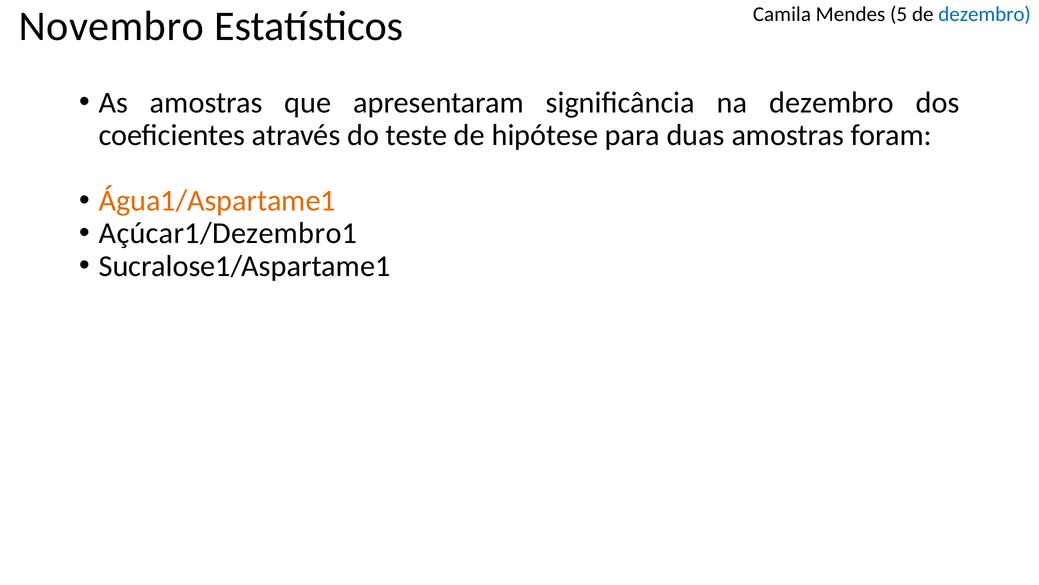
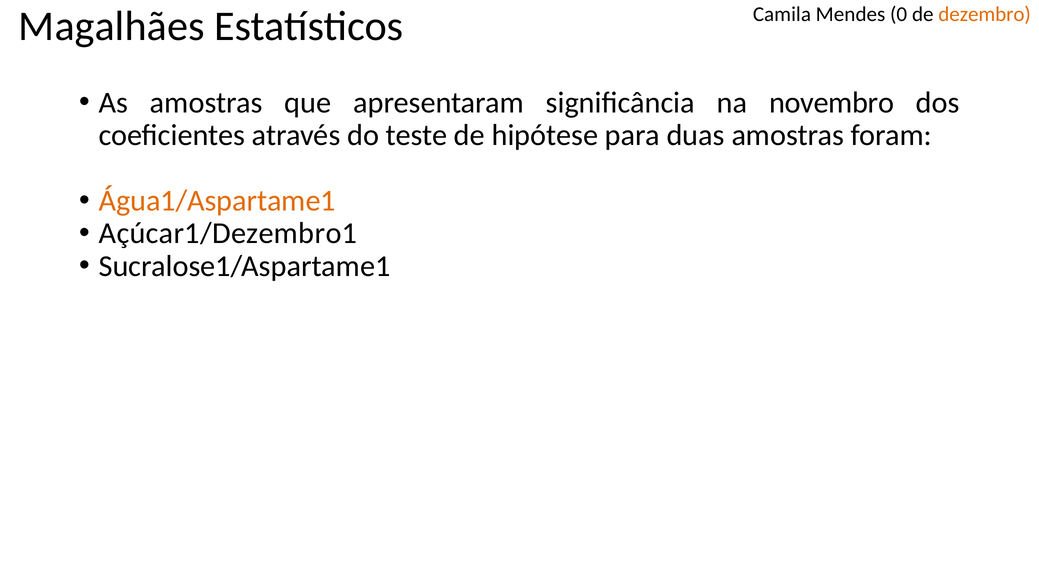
Novembro: Novembro -> Magalhães
5: 5 -> 0
dezembro at (985, 14) colour: blue -> orange
na dezembro: dezembro -> novembro
